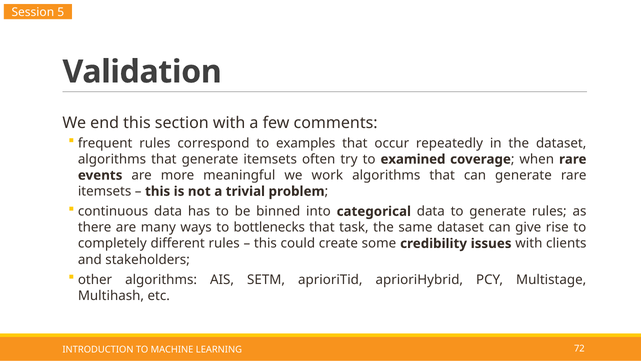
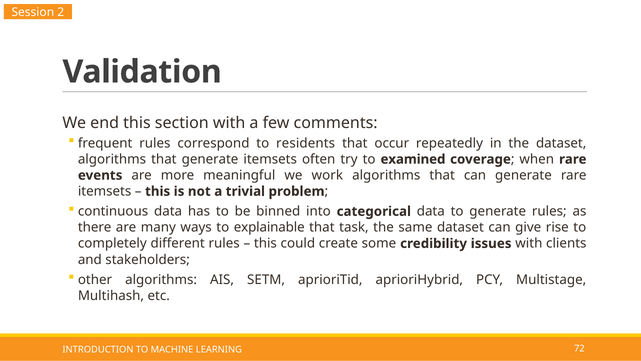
5: 5 -> 2
examples: examples -> residents
bottlenecks: bottlenecks -> explainable
